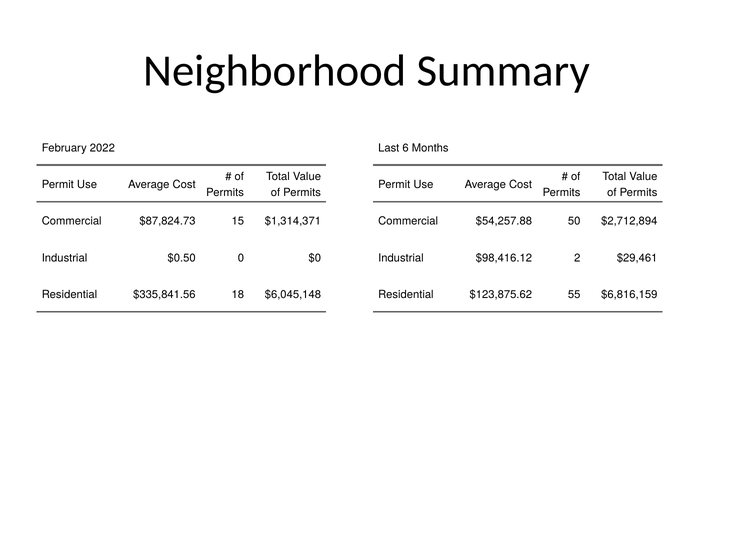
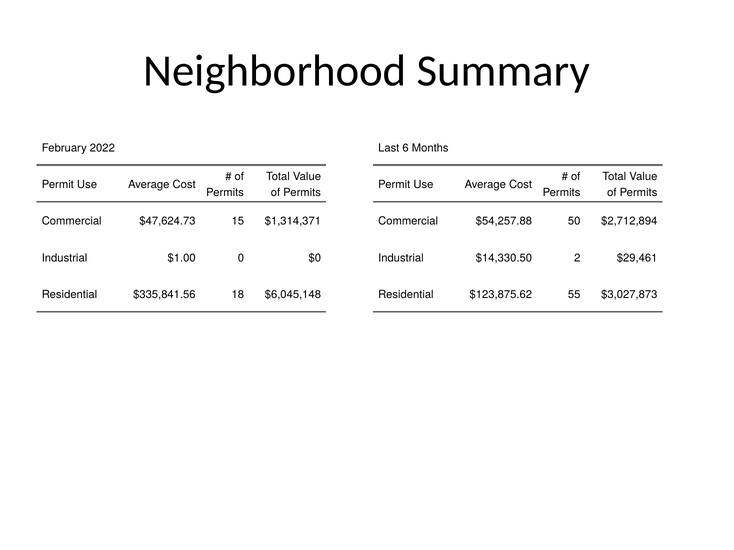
$87,824.73: $87,824.73 -> $47,624.73
$0.50: $0.50 -> $1.00
$98,416.12: $98,416.12 -> $14,330.50
$6,816,159: $6,816,159 -> $3,027,873
